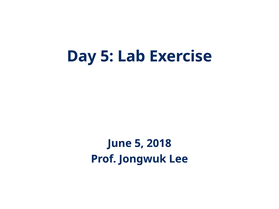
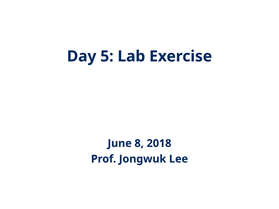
June 5: 5 -> 8
